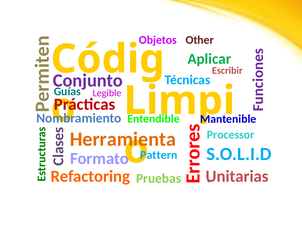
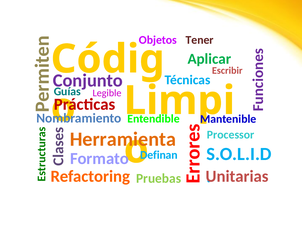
Other: Other -> Tener
Pattern: Pattern -> Definan
